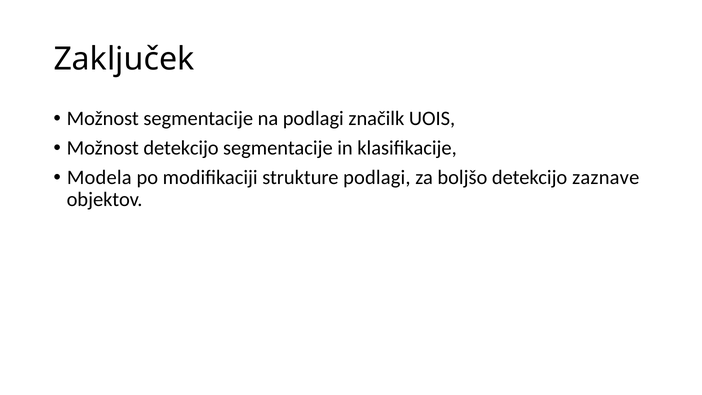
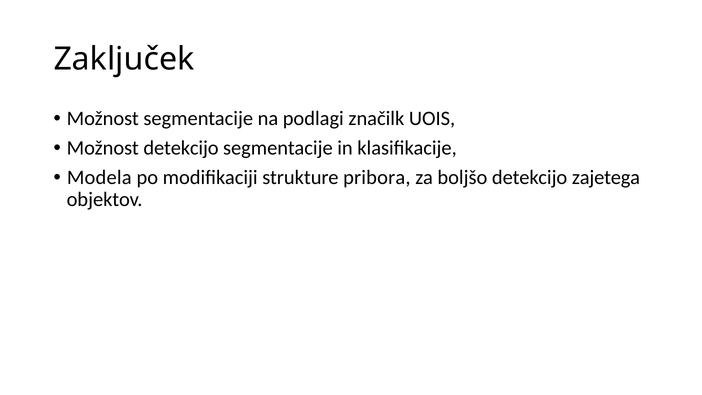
strukture podlagi: podlagi -> pribora
zaznave: zaznave -> zajetega
